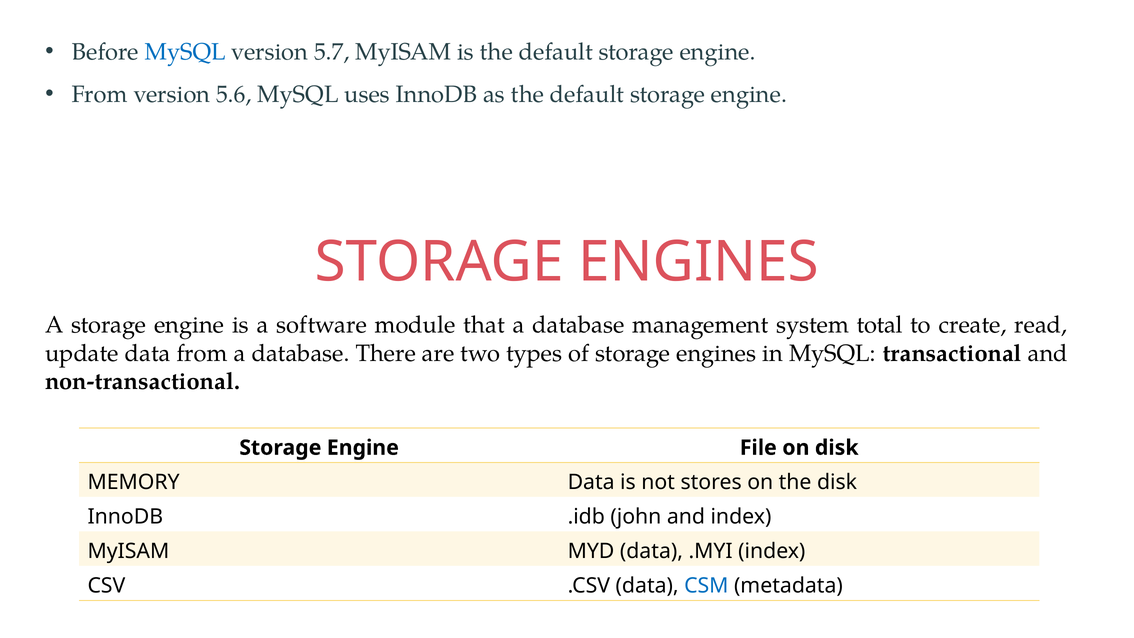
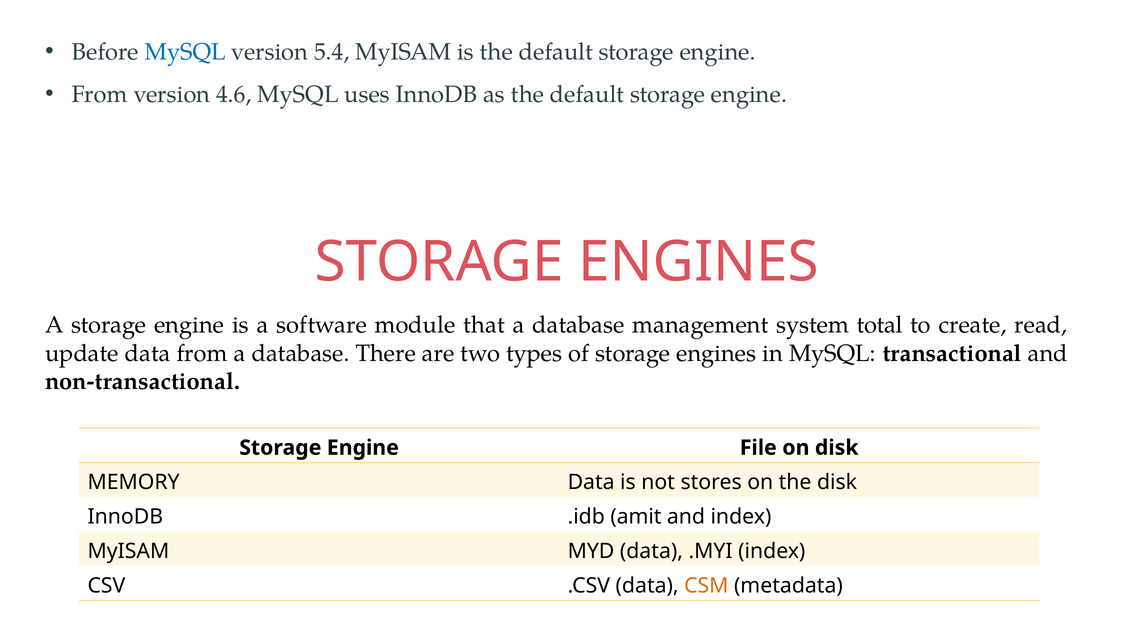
5.7: 5.7 -> 5.4
5.6: 5.6 -> 4.6
john: john -> amit
CSM colour: blue -> orange
